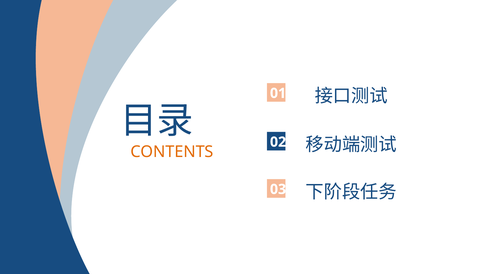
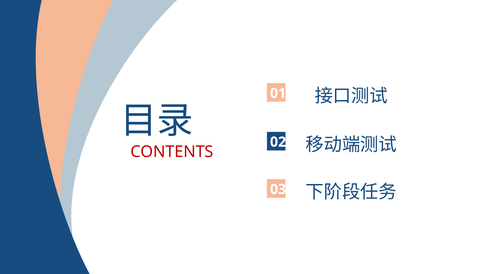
CONTENTS colour: orange -> red
